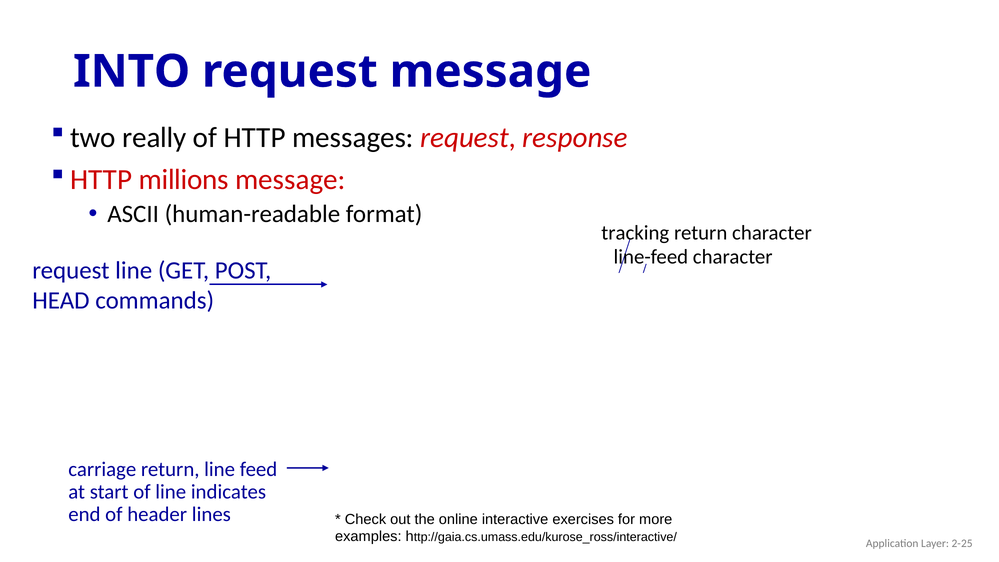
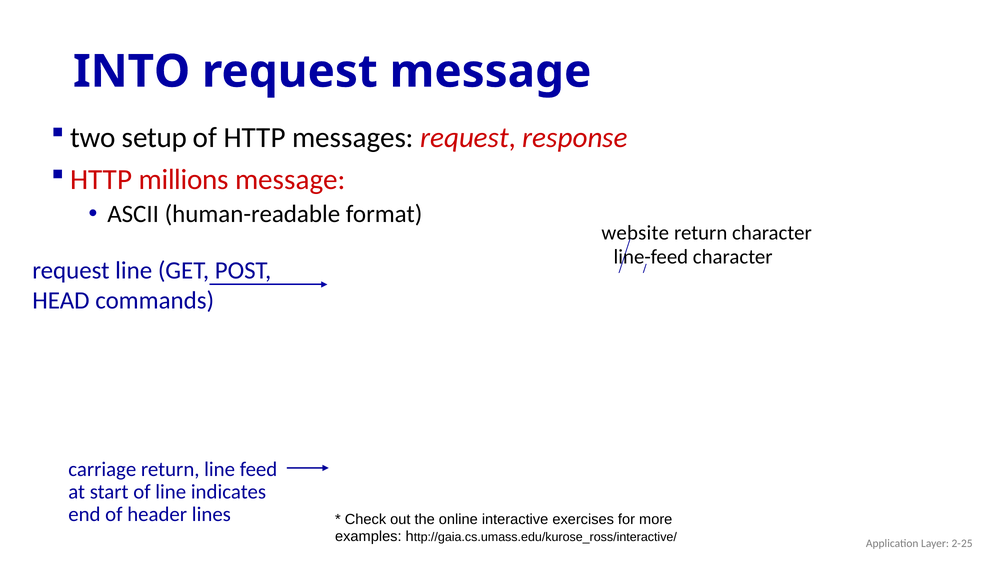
really: really -> setup
tracking: tracking -> website
